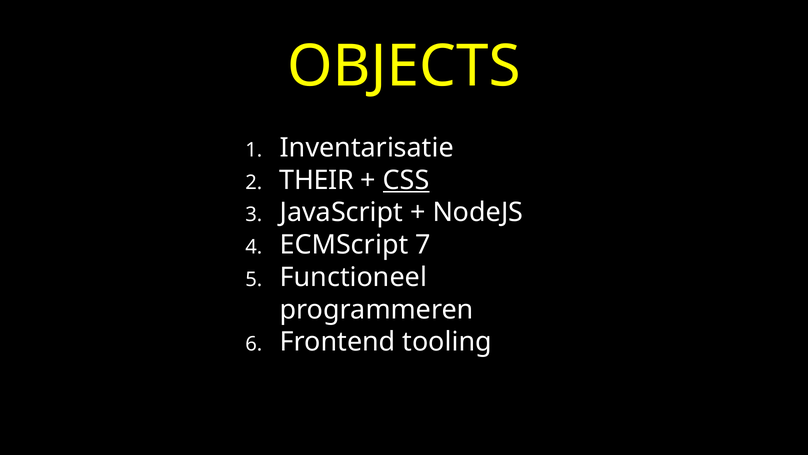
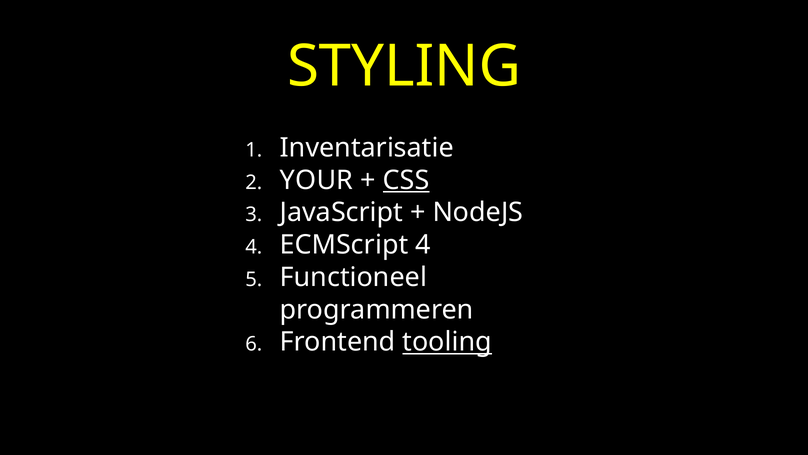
OBJECTS: OBJECTS -> STYLING
THEIR: THEIR -> YOUR
ECMScript 7: 7 -> 4
tooling underline: none -> present
